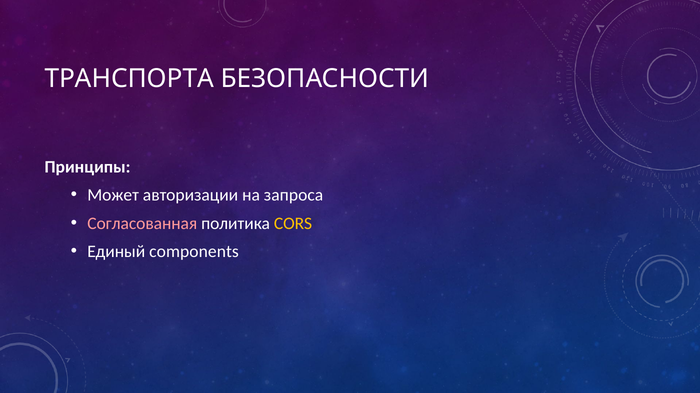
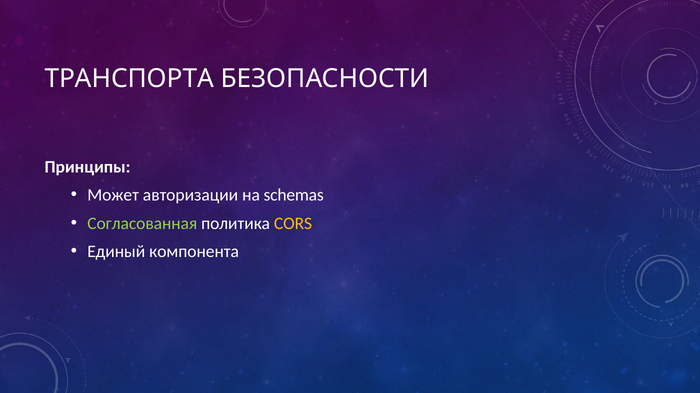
запроса: запроса -> schemas
Согласованная colour: pink -> light green
components: components -> компонента
